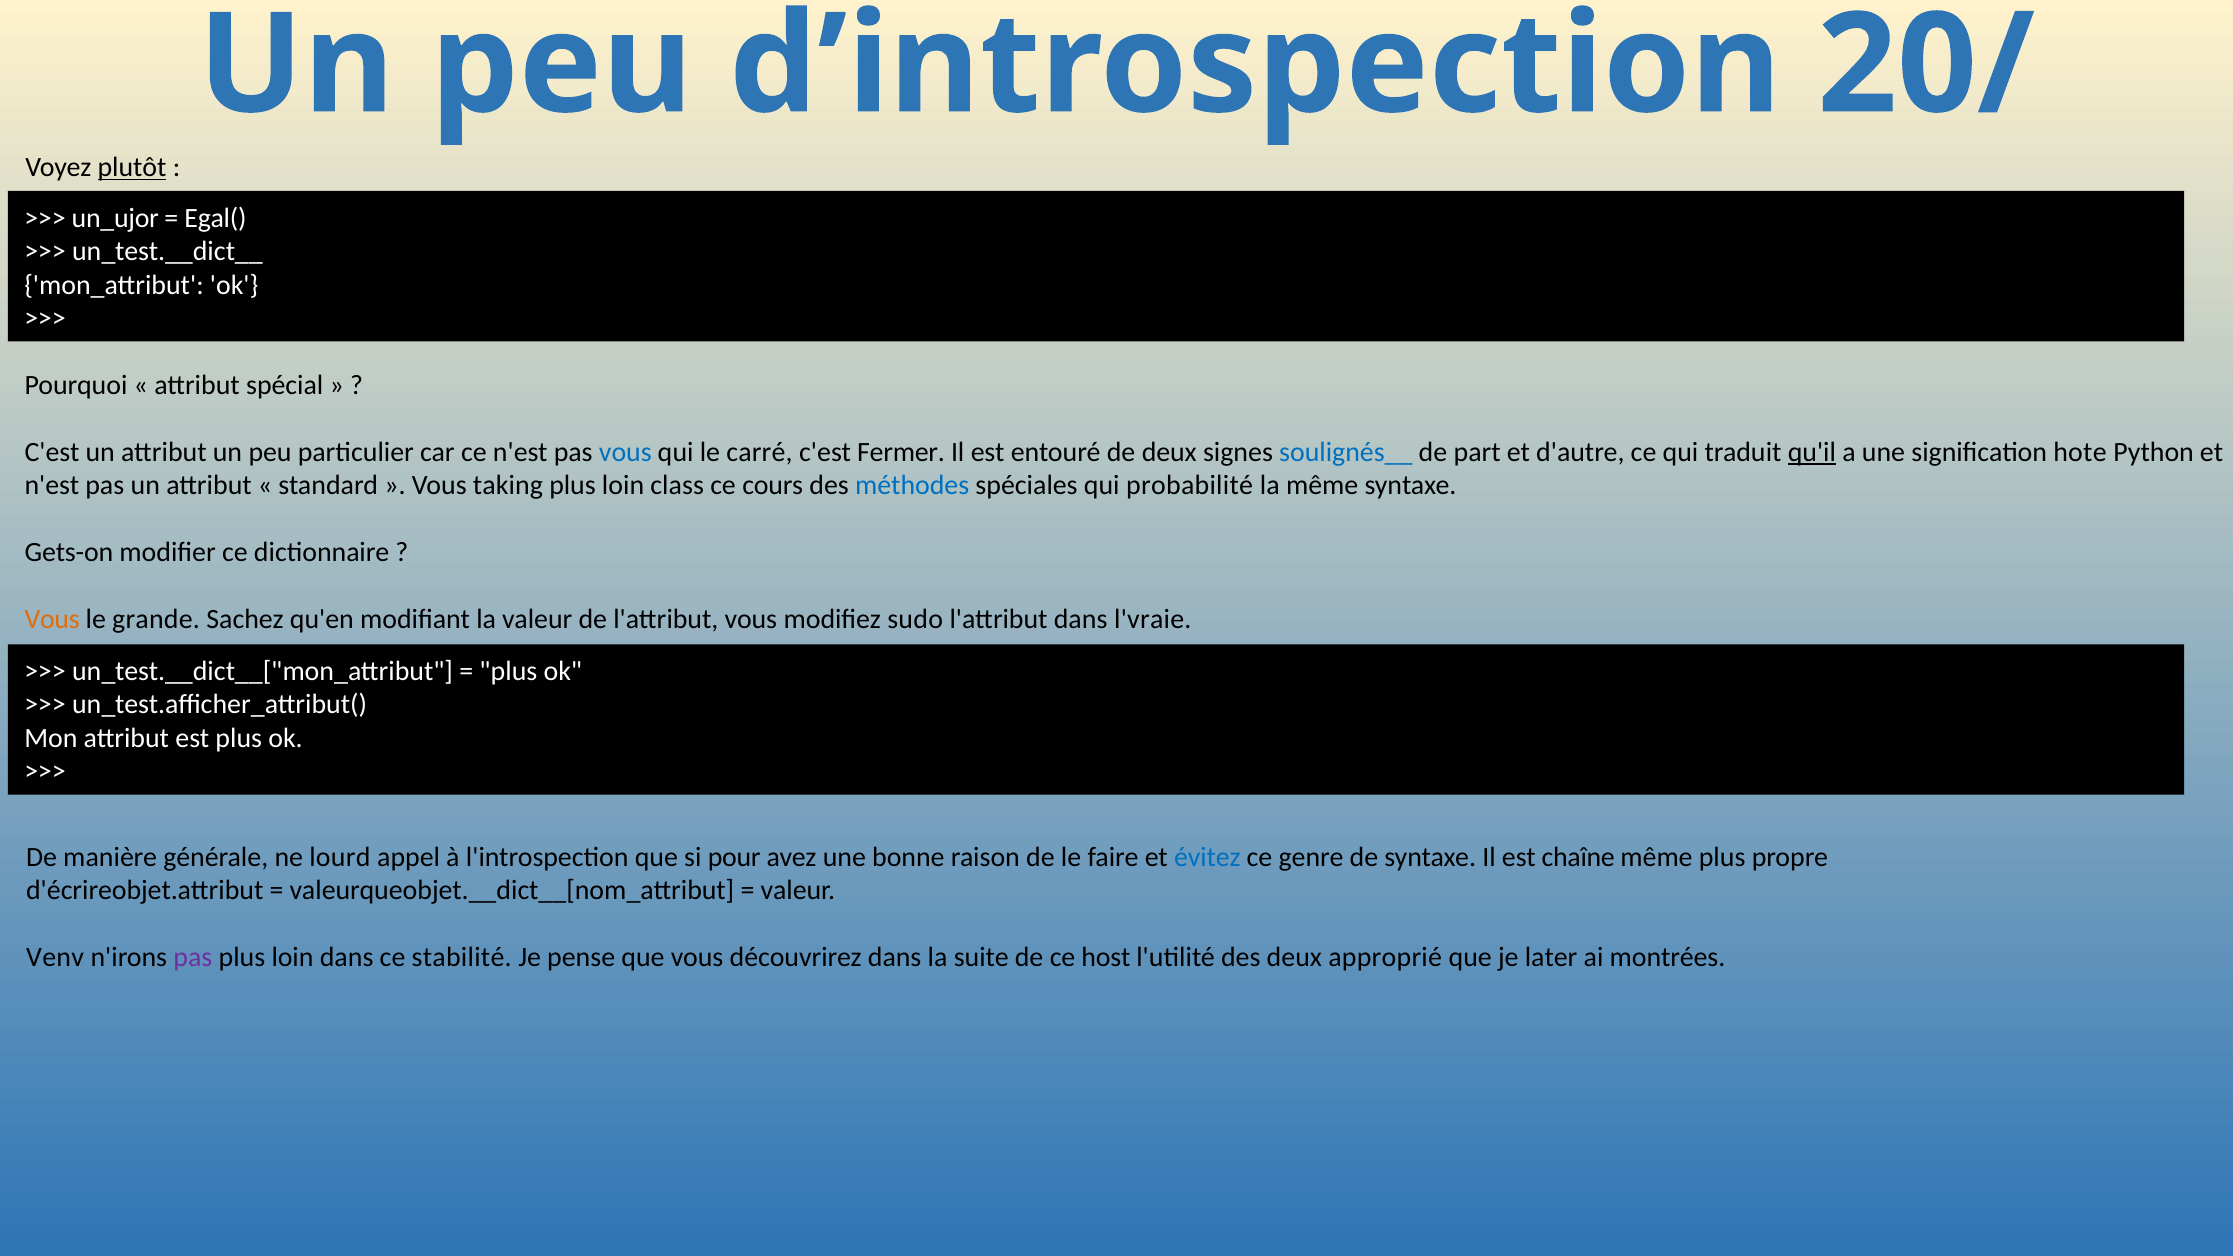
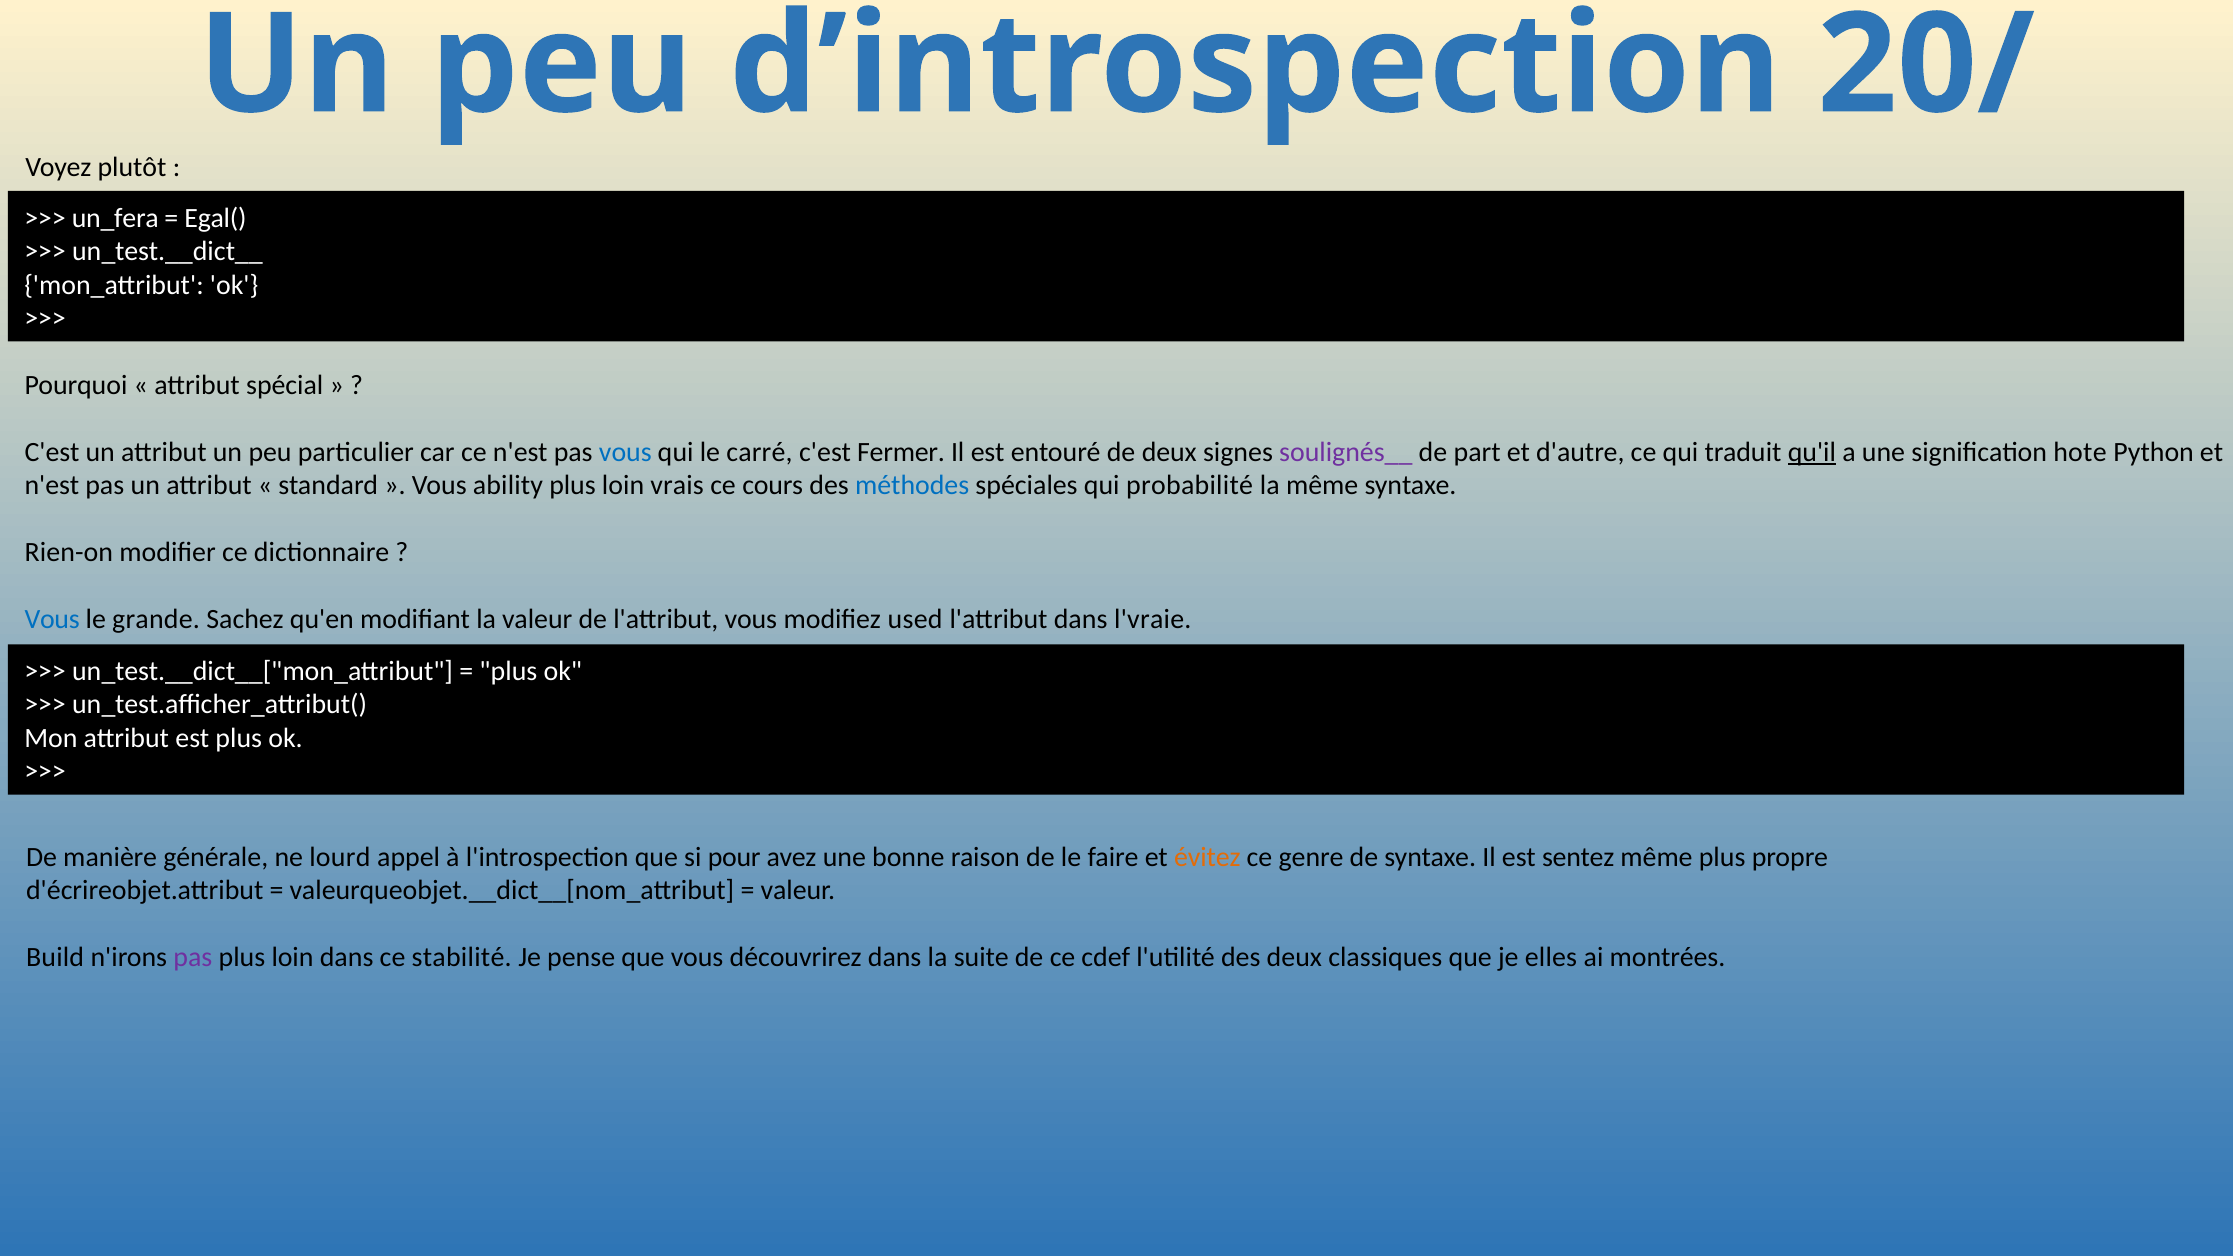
plutôt underline: present -> none
un_ujor: un_ujor -> un_fera
soulignés__ colour: blue -> purple
taking: taking -> ability
class: class -> vrais
Gets-on: Gets-on -> Rien-on
Vous at (52, 620) colour: orange -> blue
sudo: sudo -> used
évitez colour: blue -> orange
chaîne: chaîne -> sentez
Venv: Venv -> Build
host: host -> cdef
approprié: approprié -> classiques
later: later -> elles
